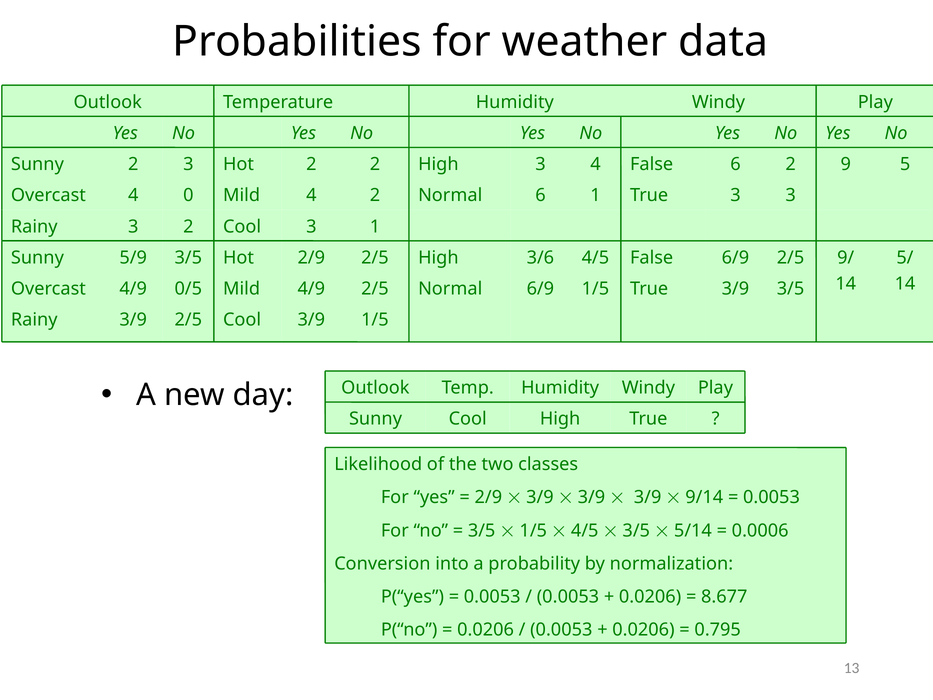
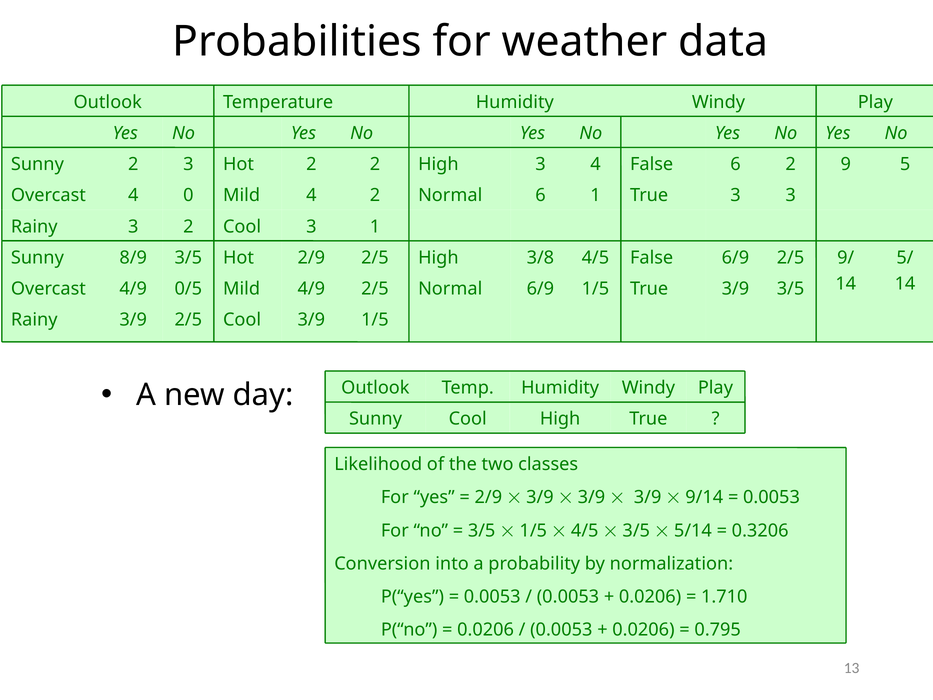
5/9: 5/9 -> 8/9
3/6: 3/6 -> 3/8
0.0006: 0.0006 -> 0.3206
8.677: 8.677 -> 1.710
